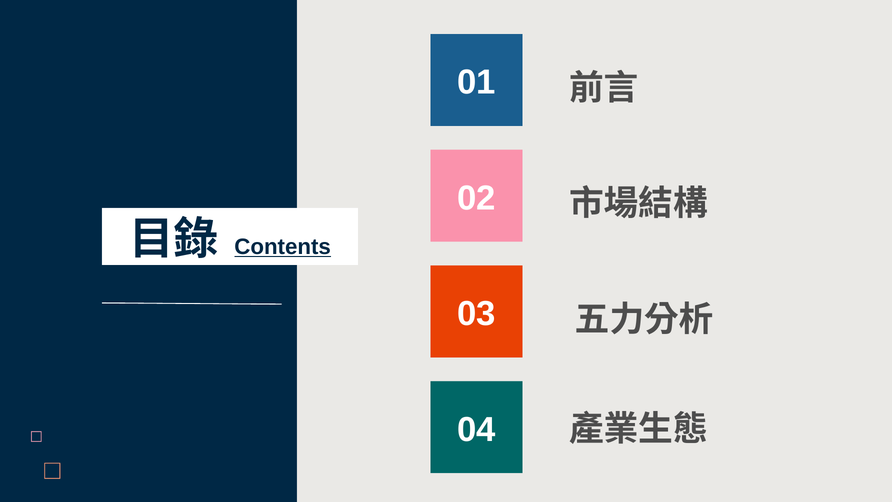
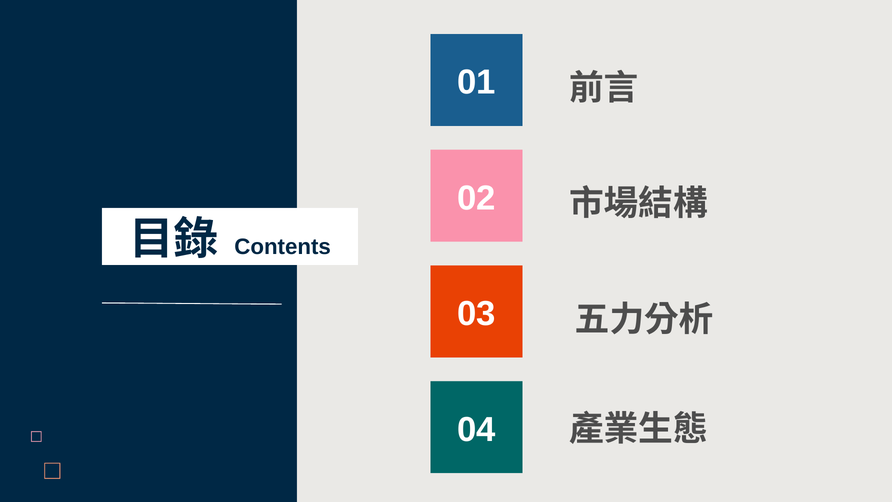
Contents underline: present -> none
